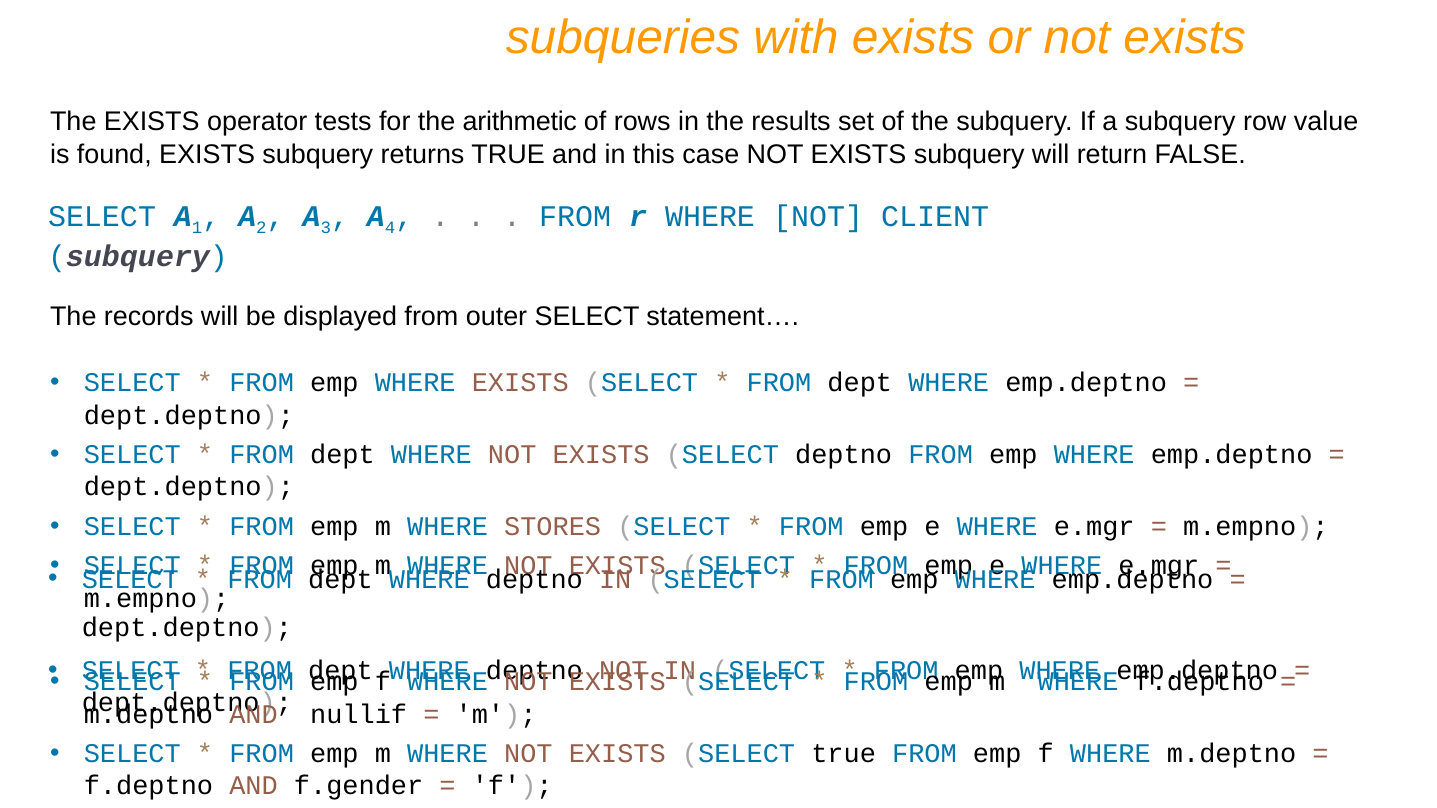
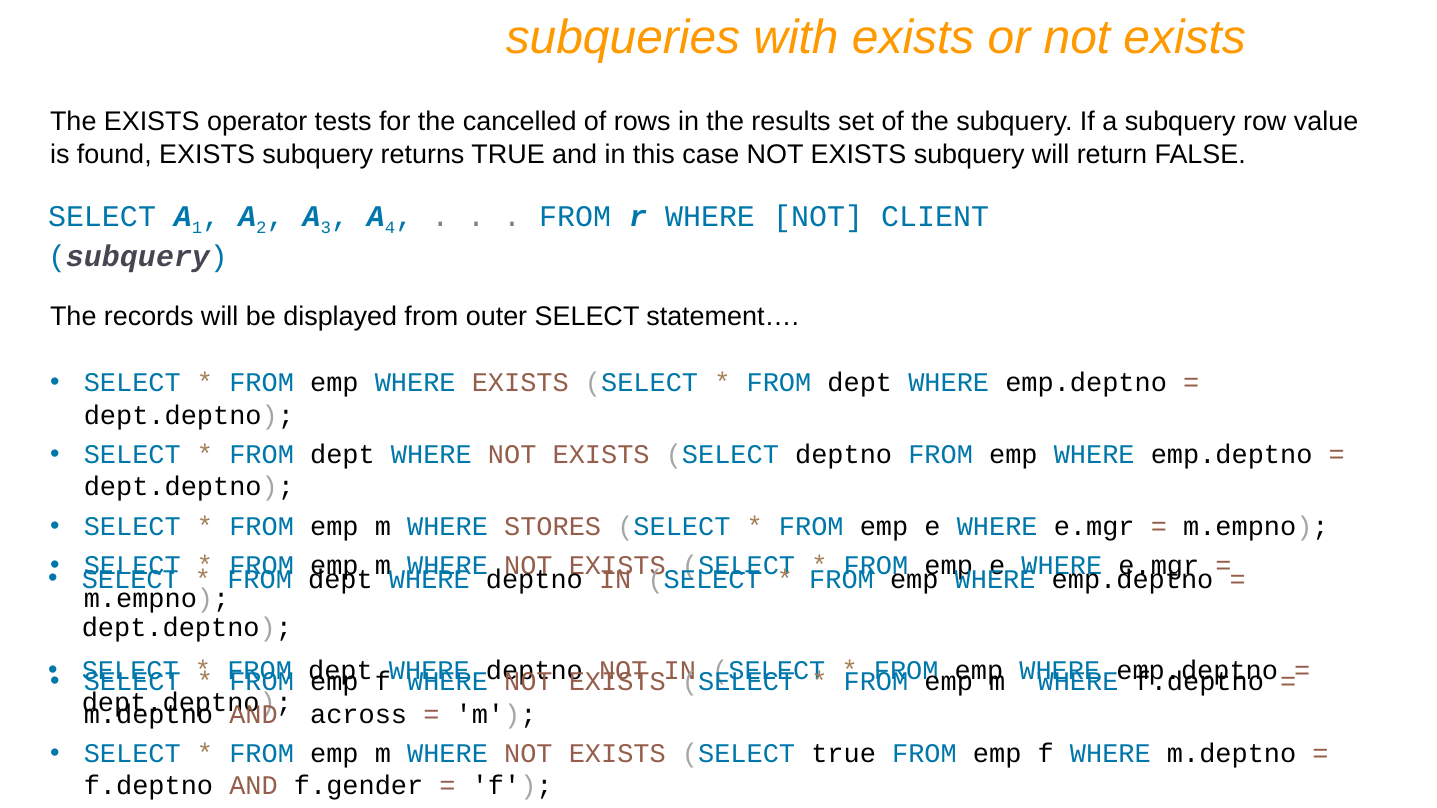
arithmetic: arithmetic -> cancelled
nullif: nullif -> across
